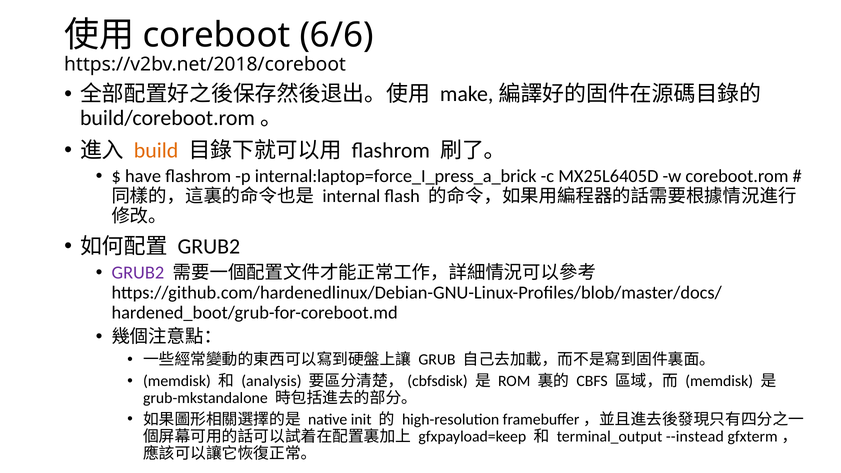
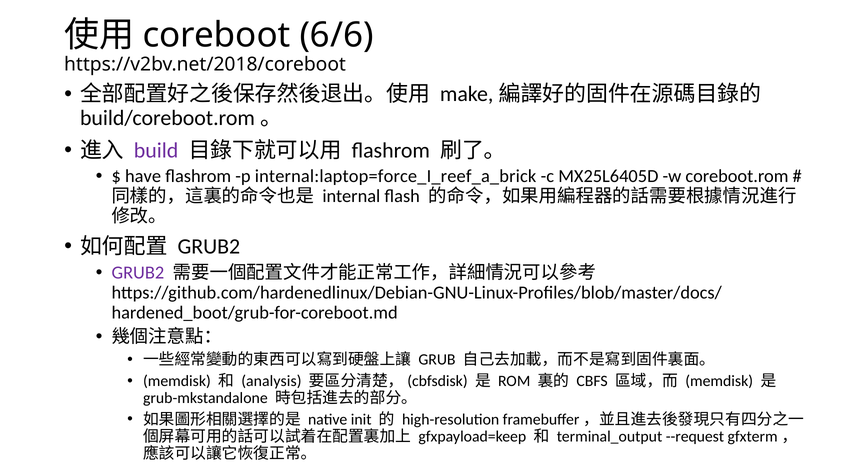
build colour: orange -> purple
internal:laptop=force_I_press_a_brick: internal:laptop=force_I_press_a_brick -> internal:laptop=force_I_reef_a_brick
--instead: --instead -> --request
